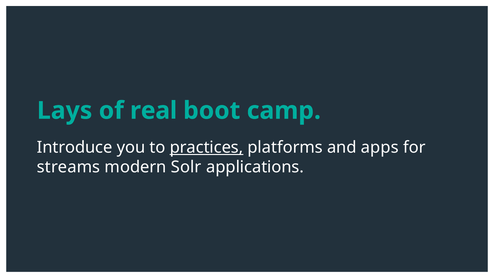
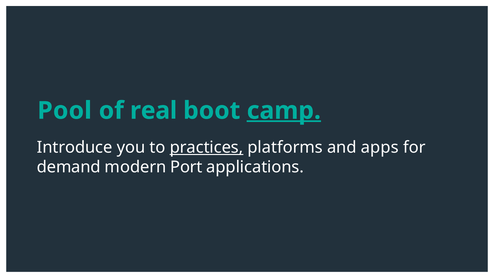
Lays: Lays -> Pool
camp underline: none -> present
streams: streams -> demand
Solr: Solr -> Port
